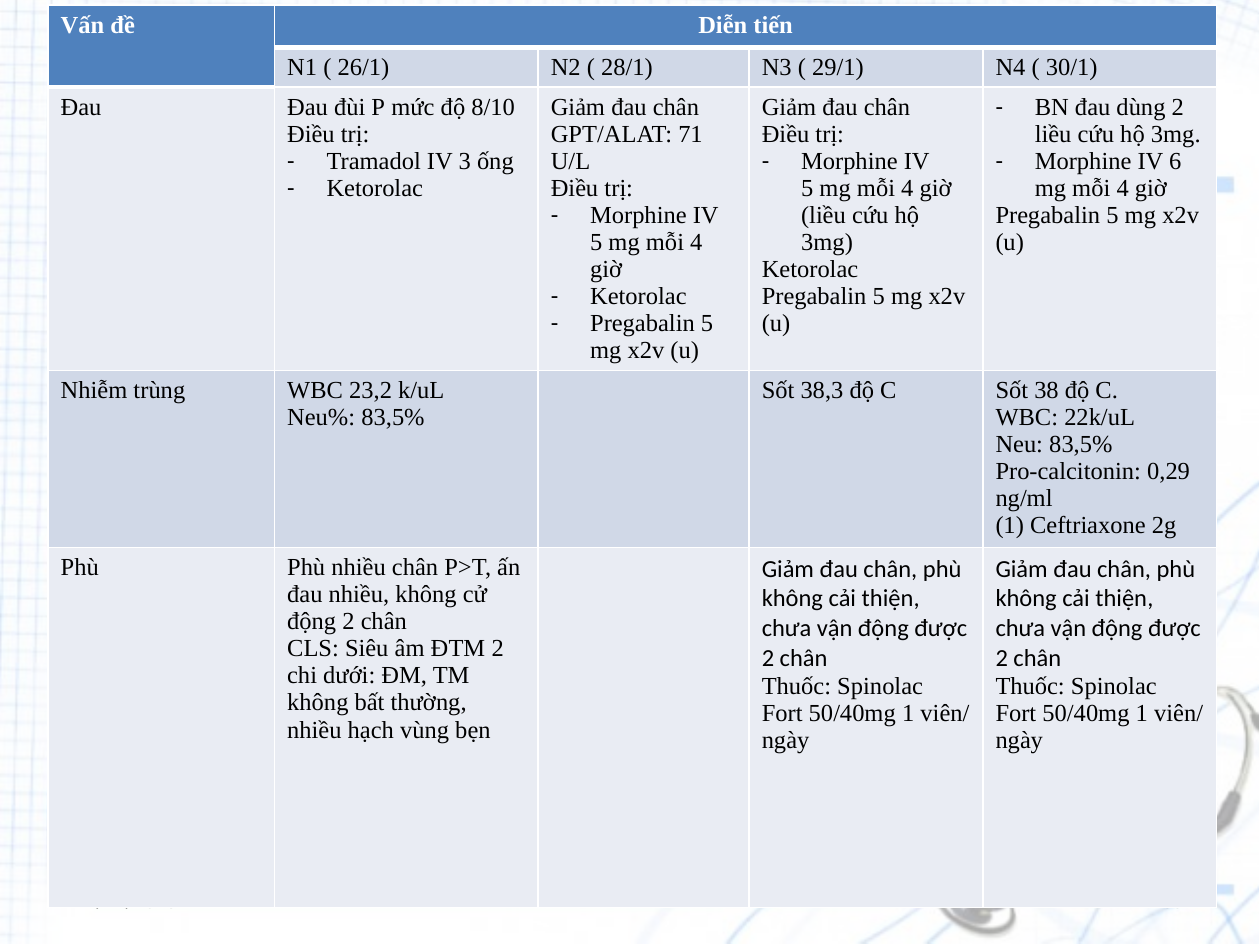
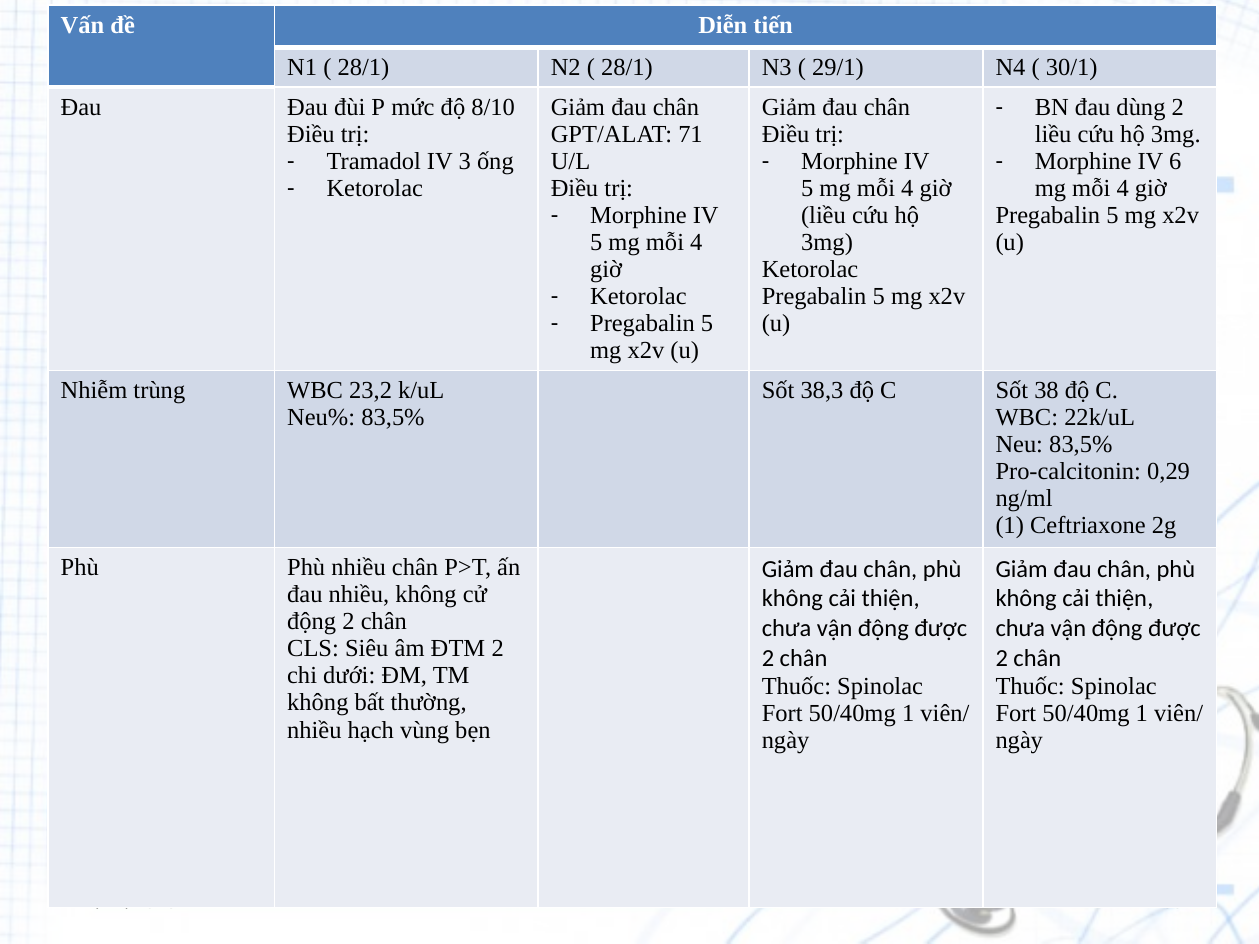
26/1 at (363, 67): 26/1 -> 28/1
